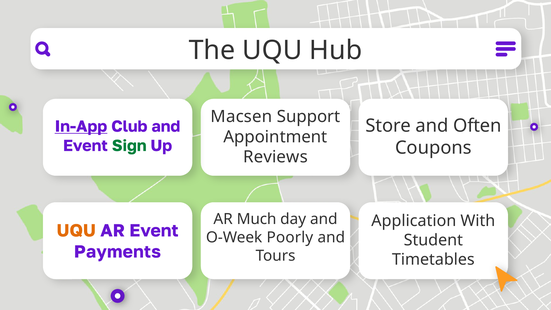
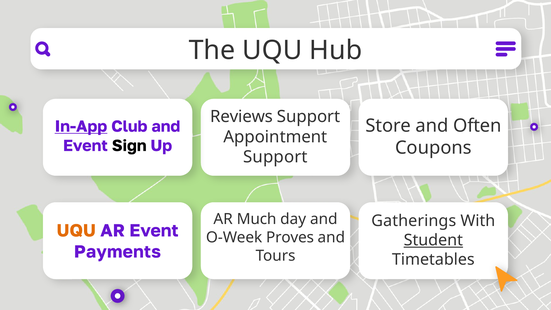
Macsen: Macsen -> Reviews
Sign colour: green -> black
Reviews at (275, 157): Reviews -> Support
Application: Application -> Gatherings
Poorly: Poorly -> Proves
Student underline: none -> present
